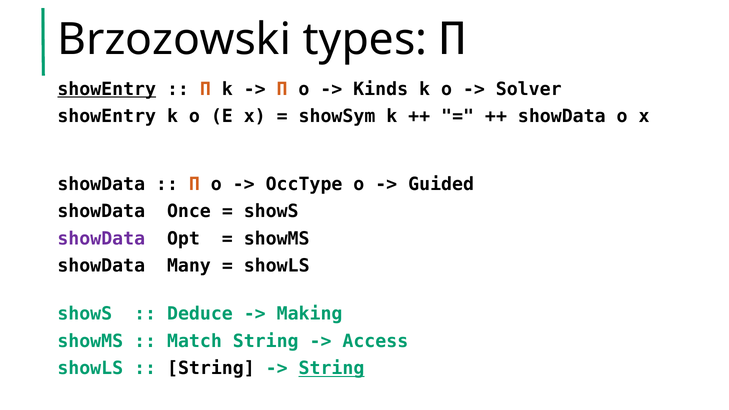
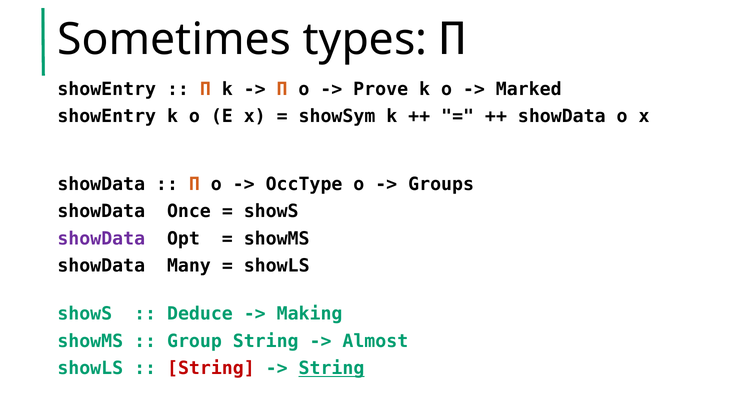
Brzozowski: Brzozowski -> Sometimes
showEntry at (107, 89) underline: present -> none
Kinds: Kinds -> Prove
Solver: Solver -> Marked
Guided: Guided -> Groups
Match: Match -> Group
Access: Access -> Almost
String at (211, 369) colour: black -> red
